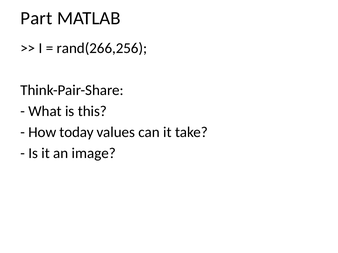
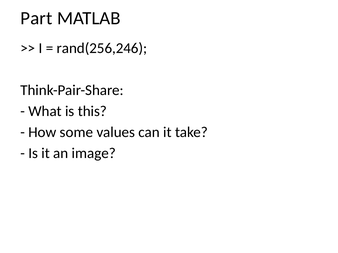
rand(266,256: rand(266,256 -> rand(256,246
today: today -> some
